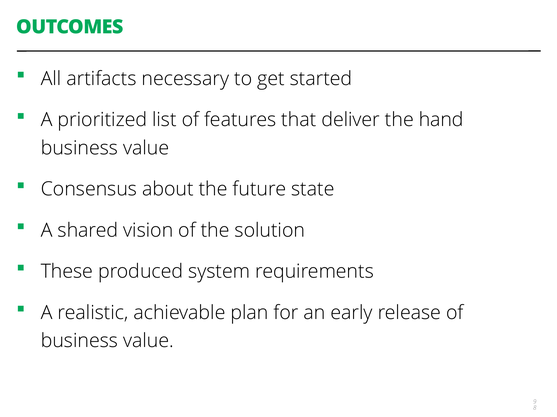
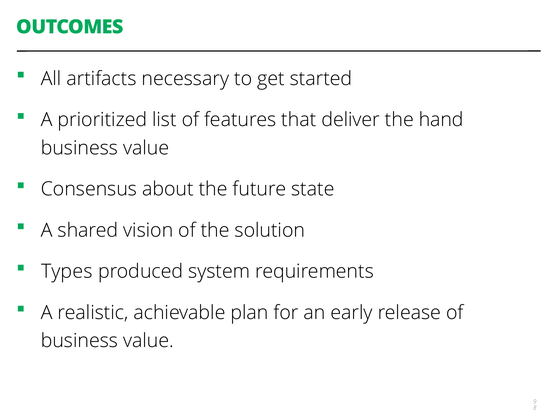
These: These -> Types
